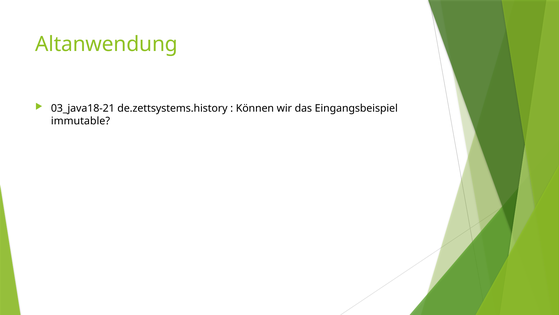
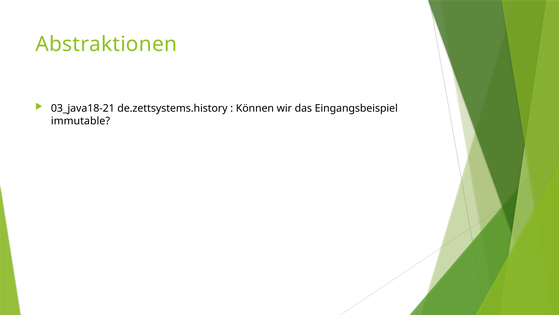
Altanwendung: Altanwendung -> Abstraktionen
